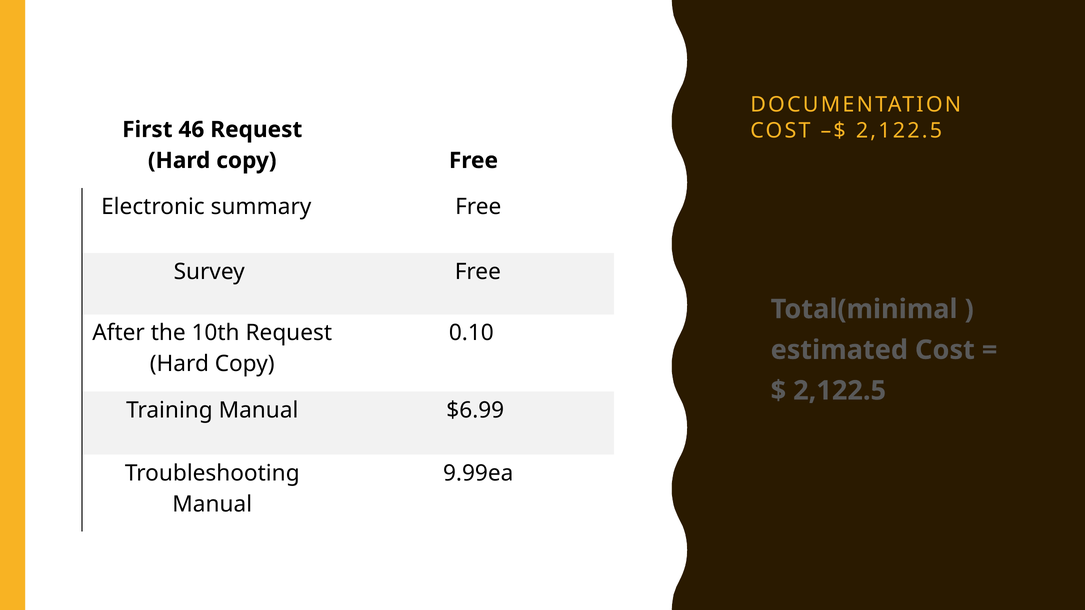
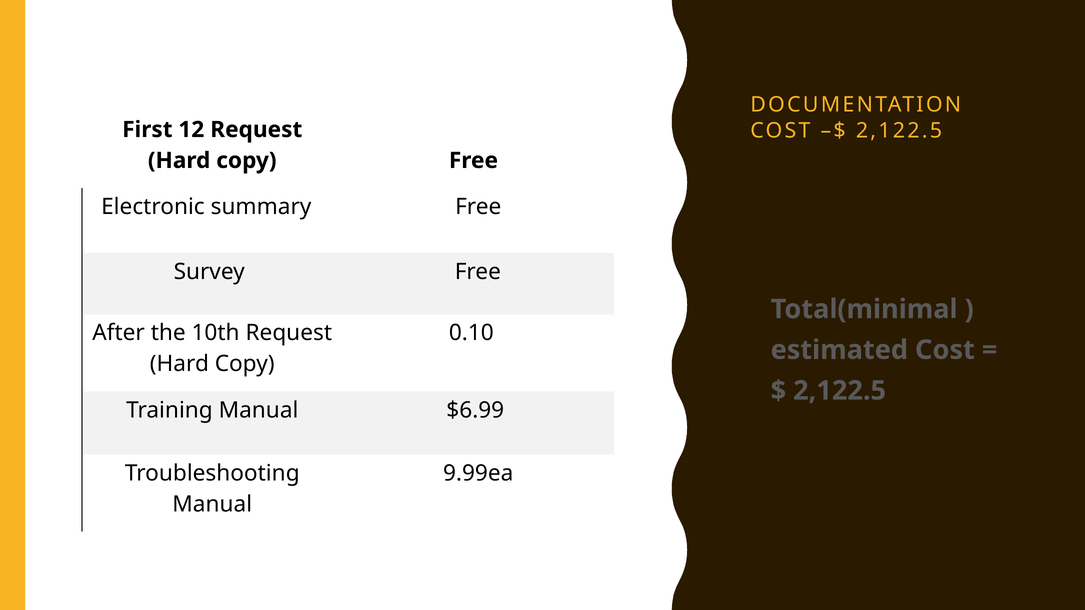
46: 46 -> 12
